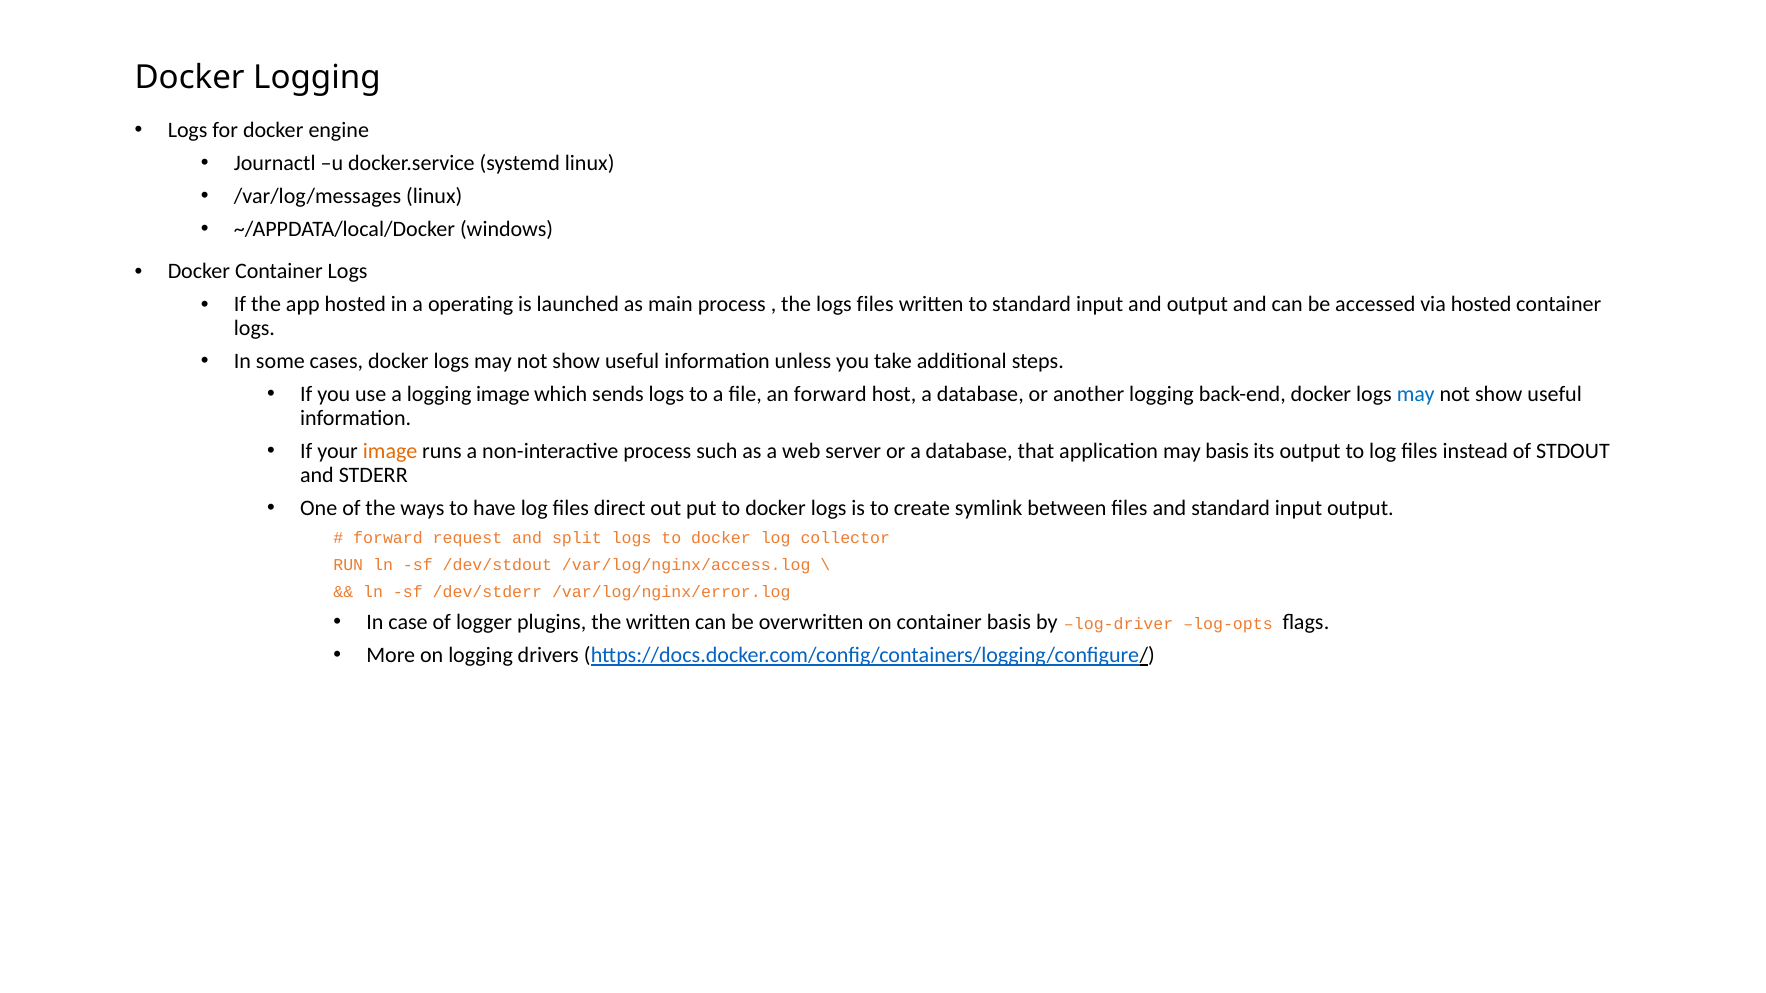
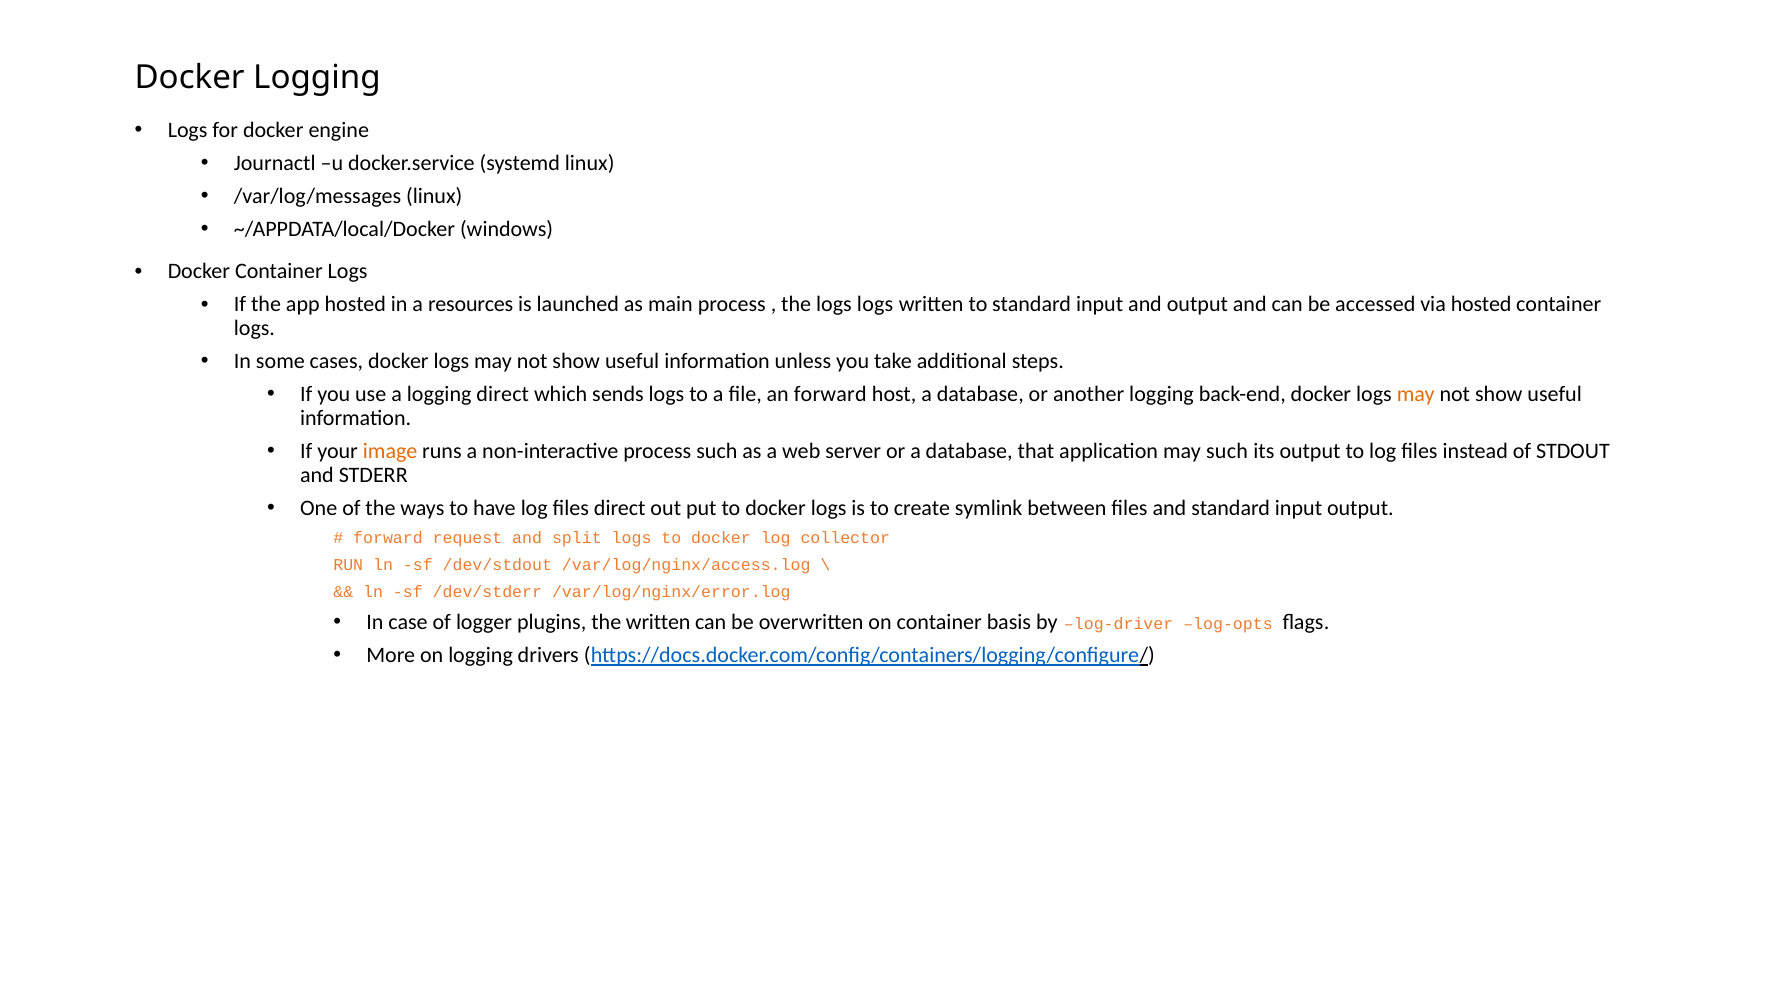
operating: operating -> resources
logs files: files -> logs
logging image: image -> direct
may at (1416, 395) colour: blue -> orange
may basis: basis -> such
